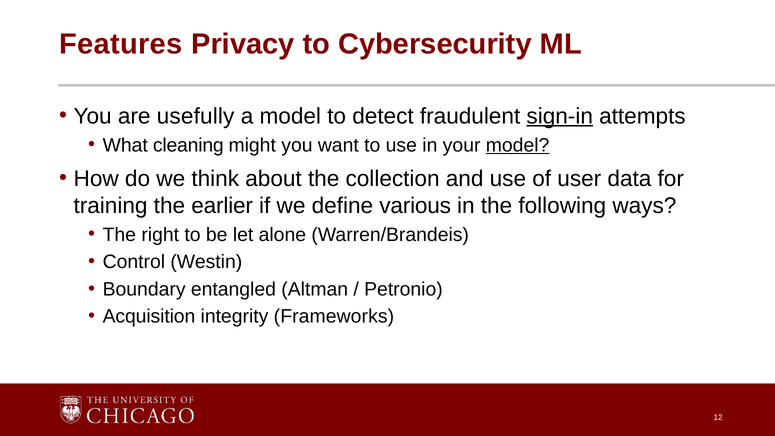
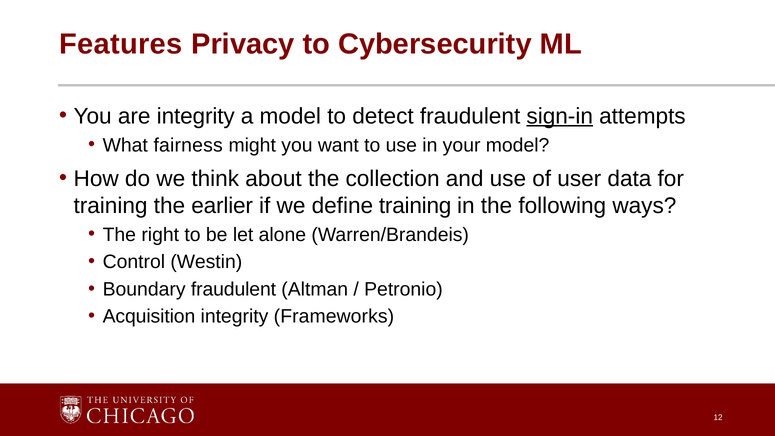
are usefully: usefully -> integrity
cleaning: cleaning -> fairness
model at (518, 145) underline: present -> none
define various: various -> training
Boundary entangled: entangled -> fraudulent
